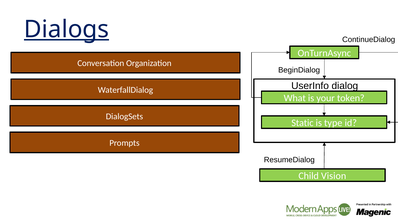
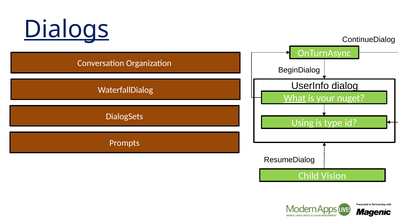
What underline: none -> present
token: token -> nuget
Static: Static -> Using
